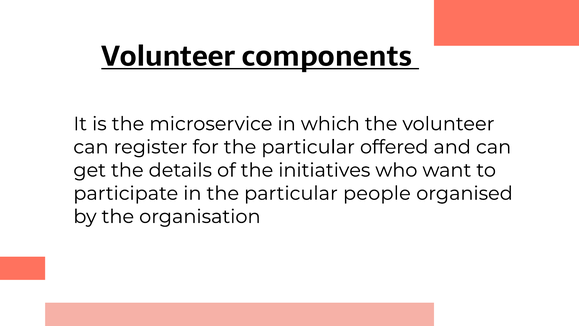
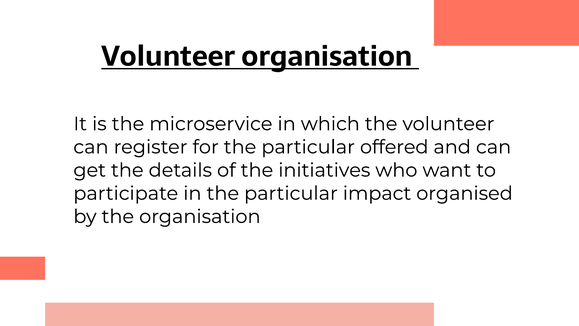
Volunteer components: components -> organisation
people: people -> impact
